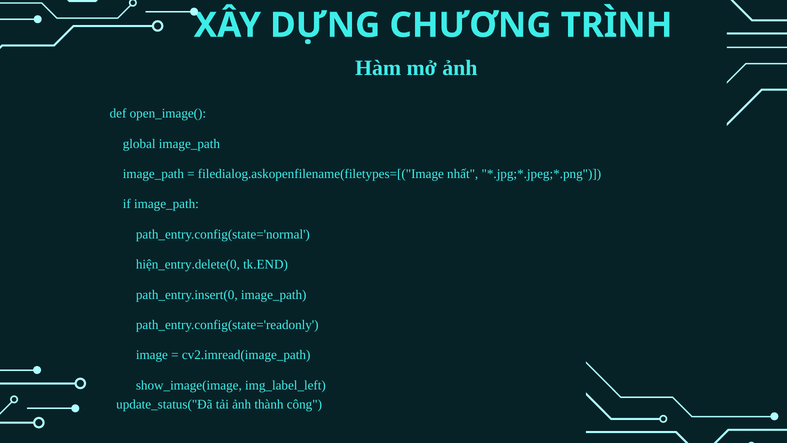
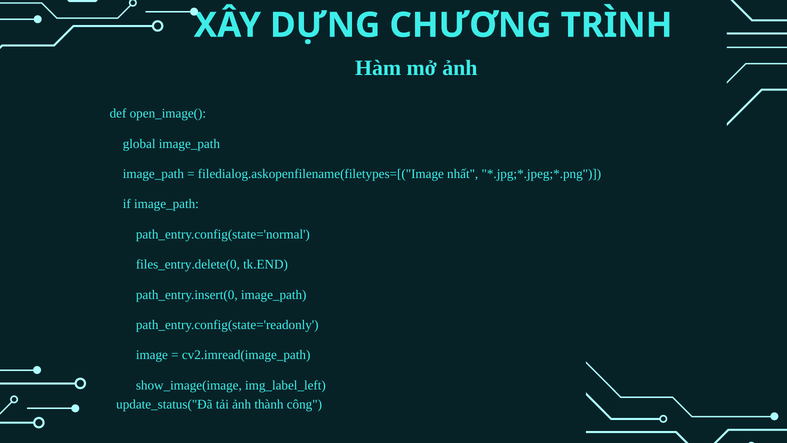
hiện_entry.delete(0: hiện_entry.delete(0 -> files_entry.delete(0
